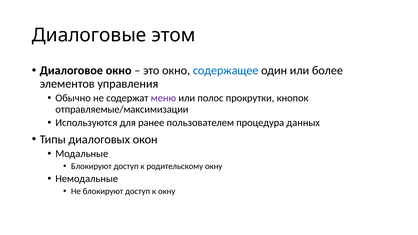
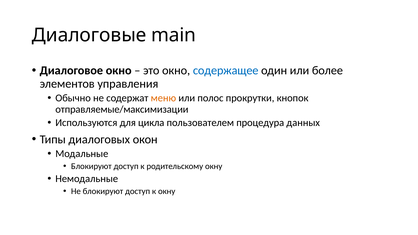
этом: этом -> main
меню colour: purple -> orange
ранее: ранее -> цикла
